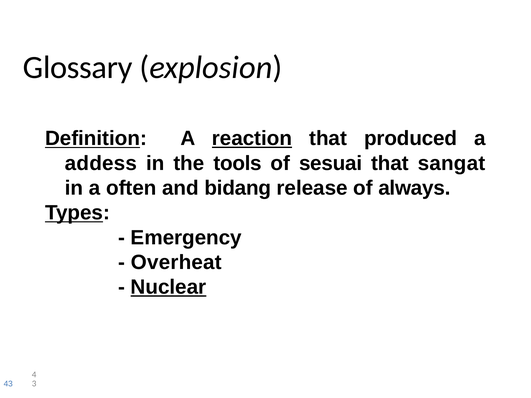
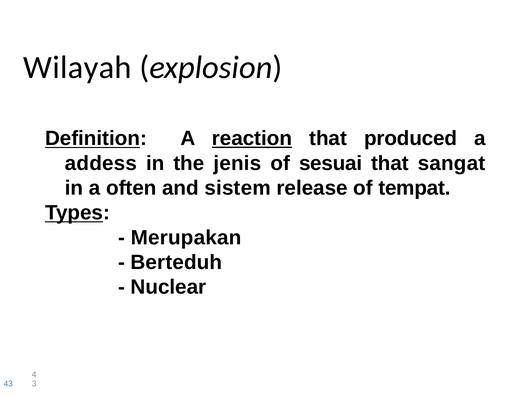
Glossary: Glossary -> Wilayah
tools: tools -> jenis
bidang: bidang -> sistem
always: always -> tempat
Emergency: Emergency -> Merupakan
Overheat: Overheat -> Berteduh
Nuclear underline: present -> none
